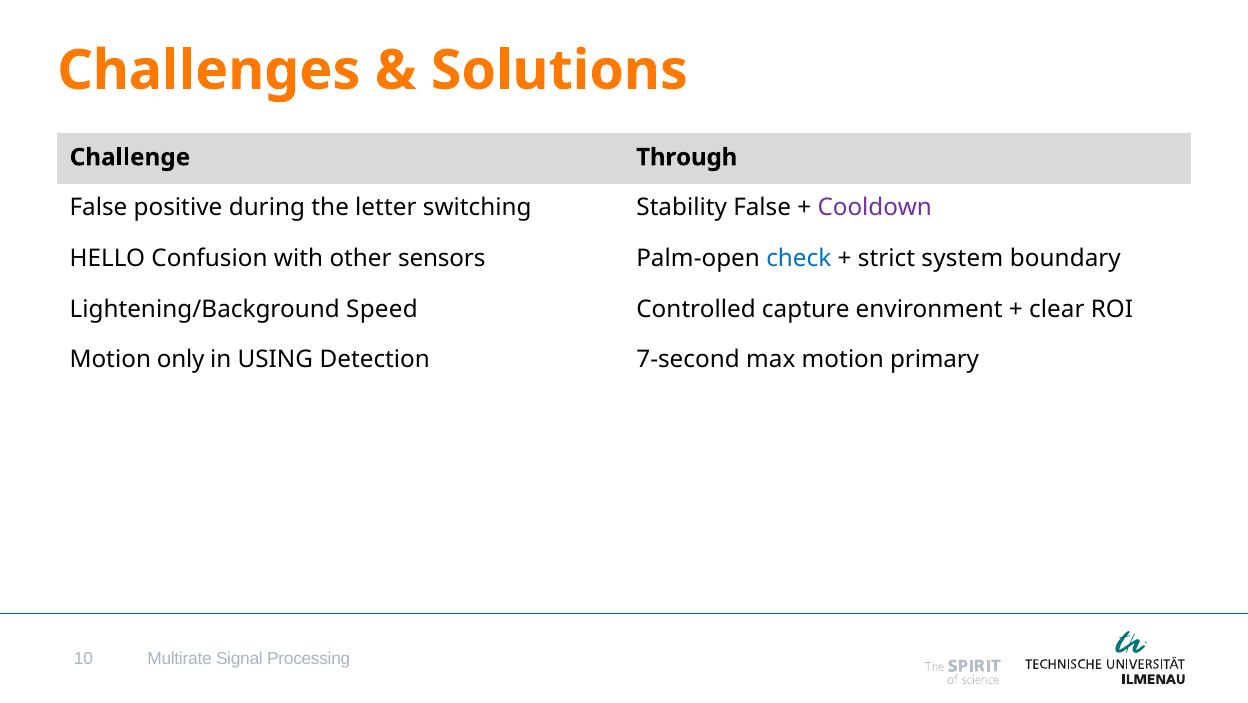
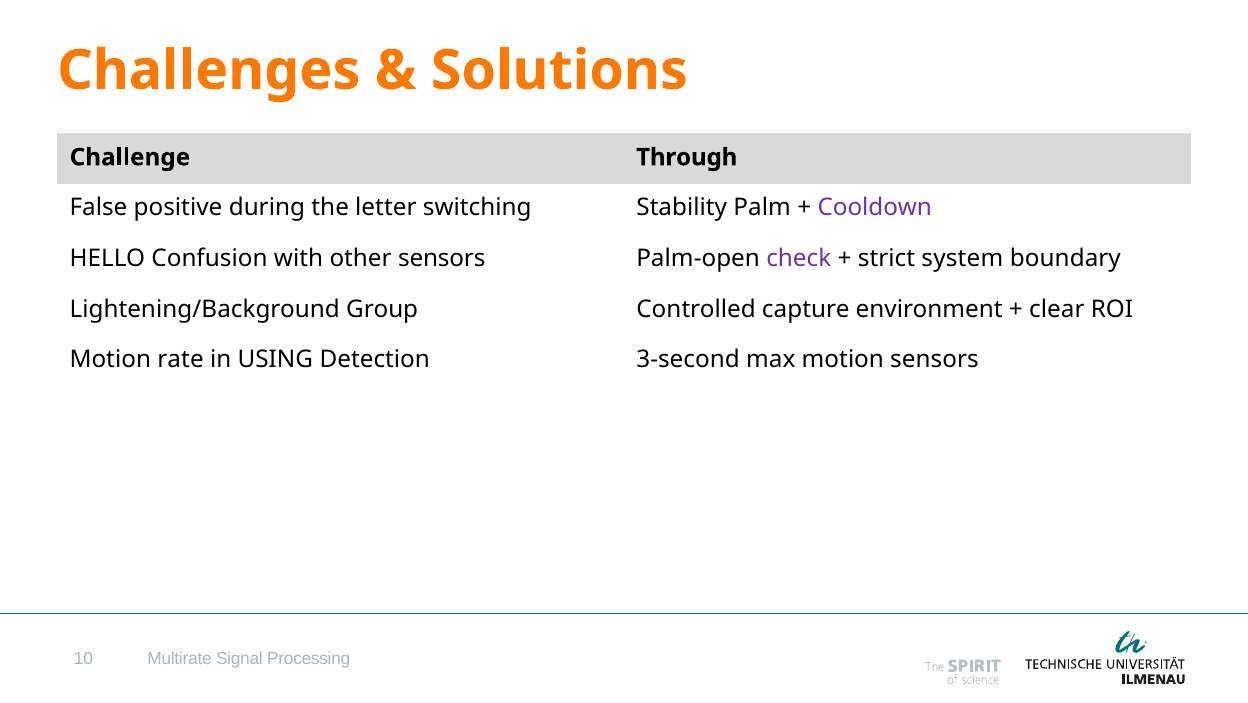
Stability False: False -> Palm
check colour: blue -> purple
Speed: Speed -> Group
only: only -> rate
7-second: 7-second -> 3-second
motion primary: primary -> sensors
